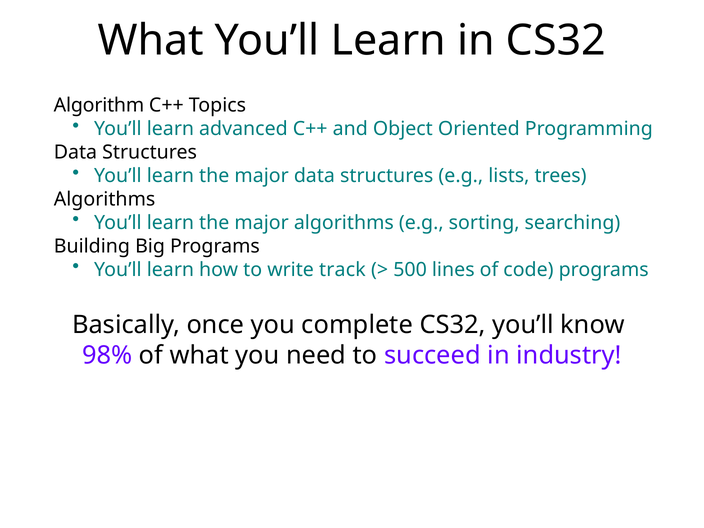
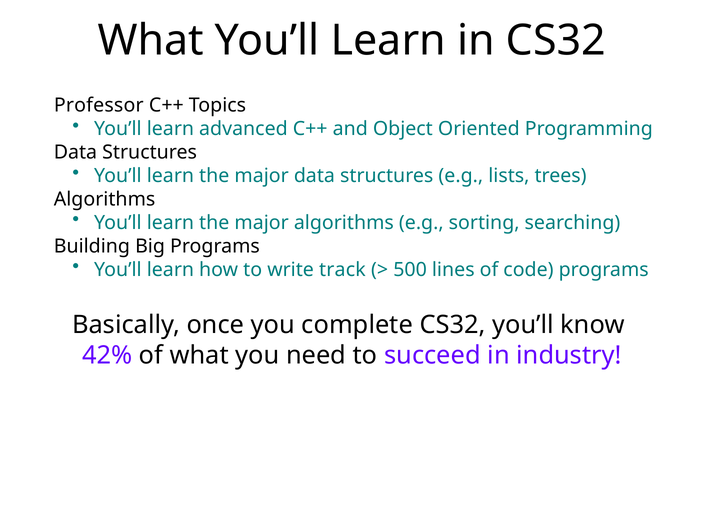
Algorithm: Algorithm -> Professor
98%: 98% -> 42%
